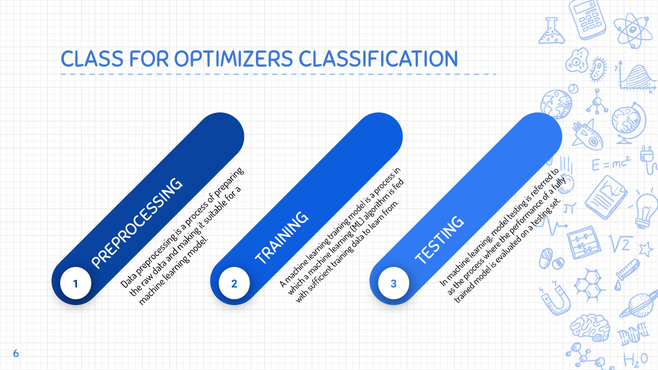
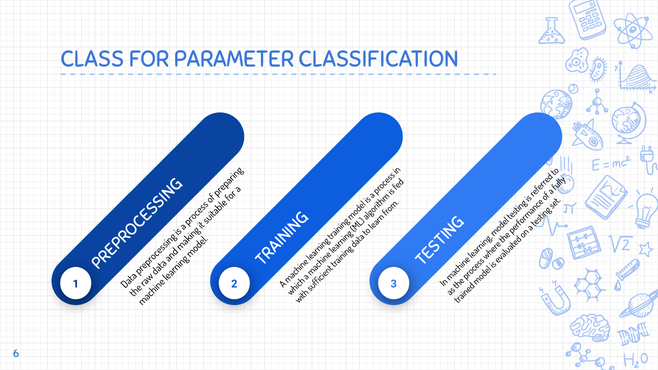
OPTIMIZERS: OPTIMIZERS -> PARAMETER
